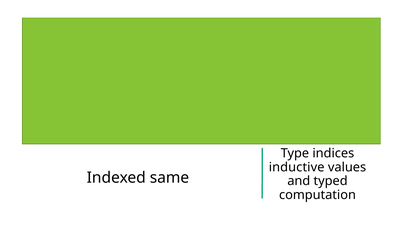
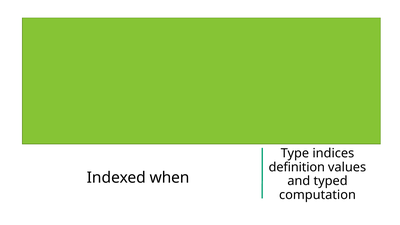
inductive: inductive -> definition
same: same -> when
